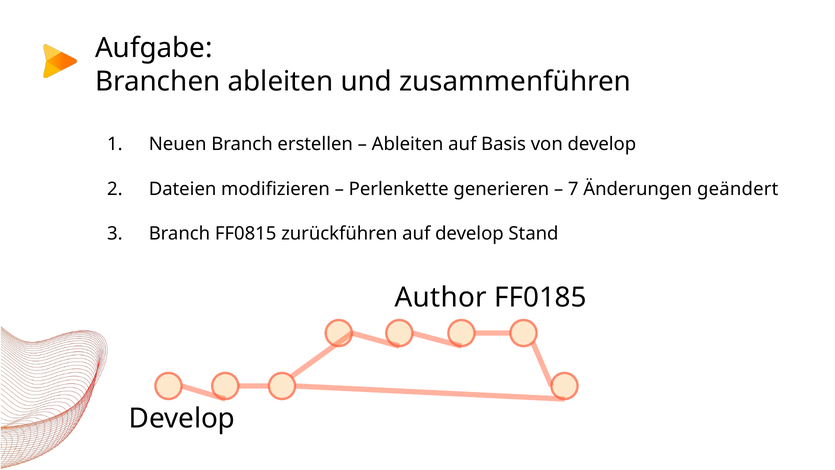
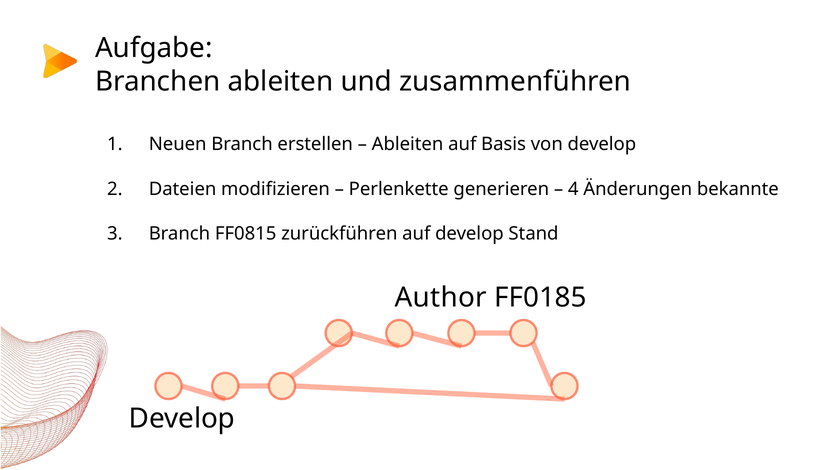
7: 7 -> 4
geändert: geändert -> bekannte
